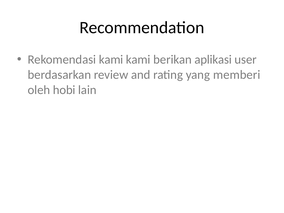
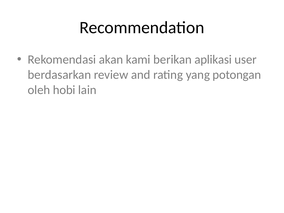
Rekomendasi kami: kami -> akan
memberi: memberi -> potongan
